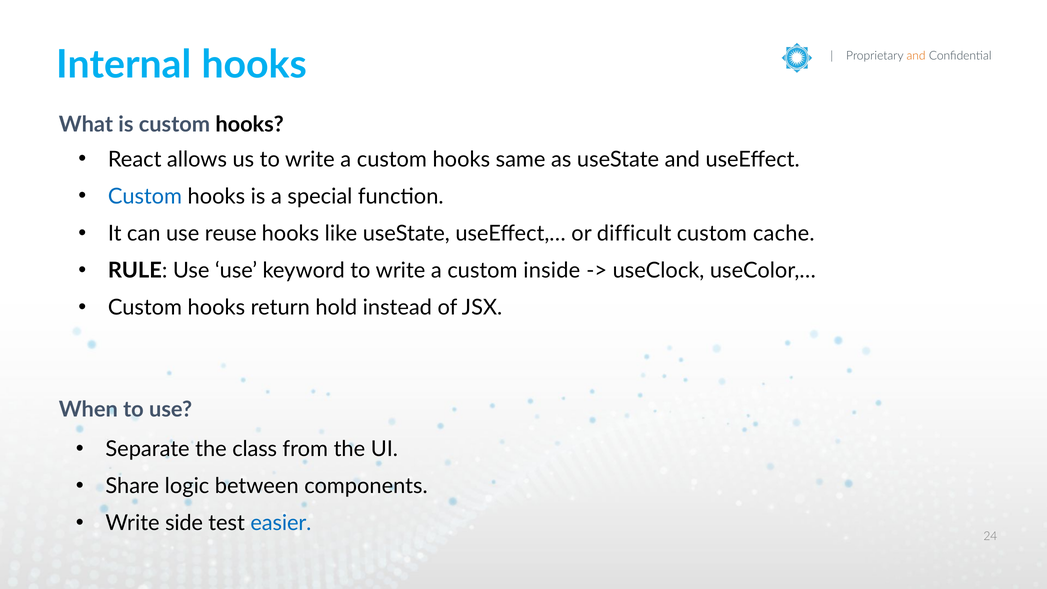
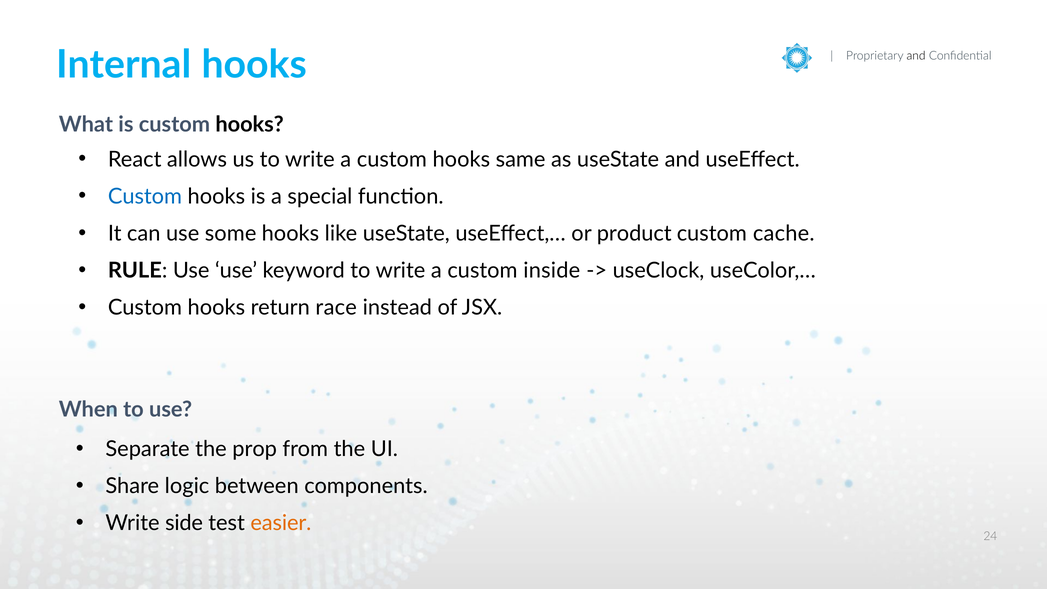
and at (916, 56) colour: orange -> black
reuse: reuse -> some
difficult: difficult -> product
hold: hold -> race
class: class -> prop
easier colour: blue -> orange
